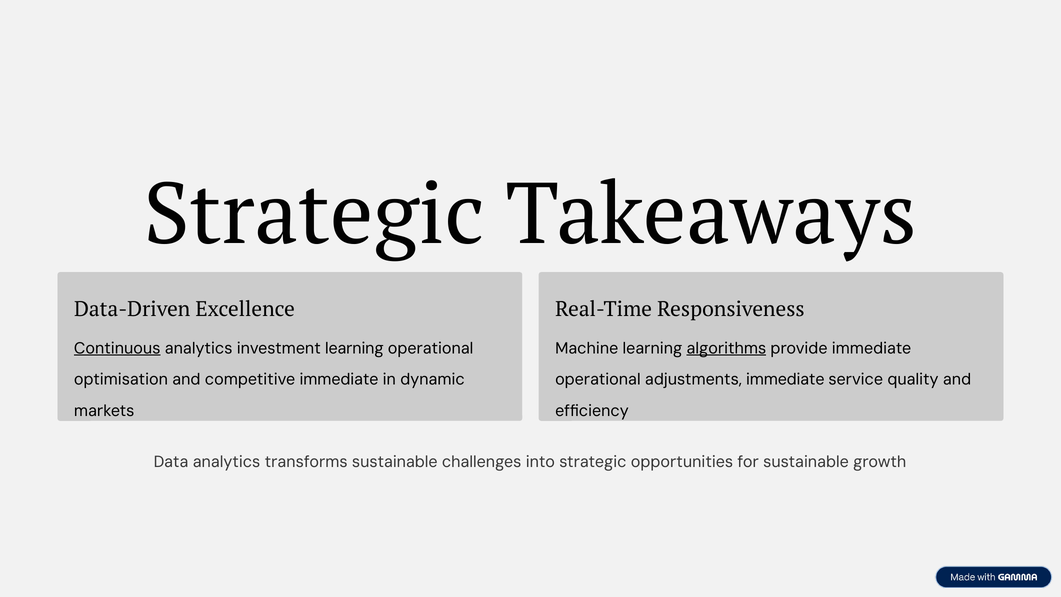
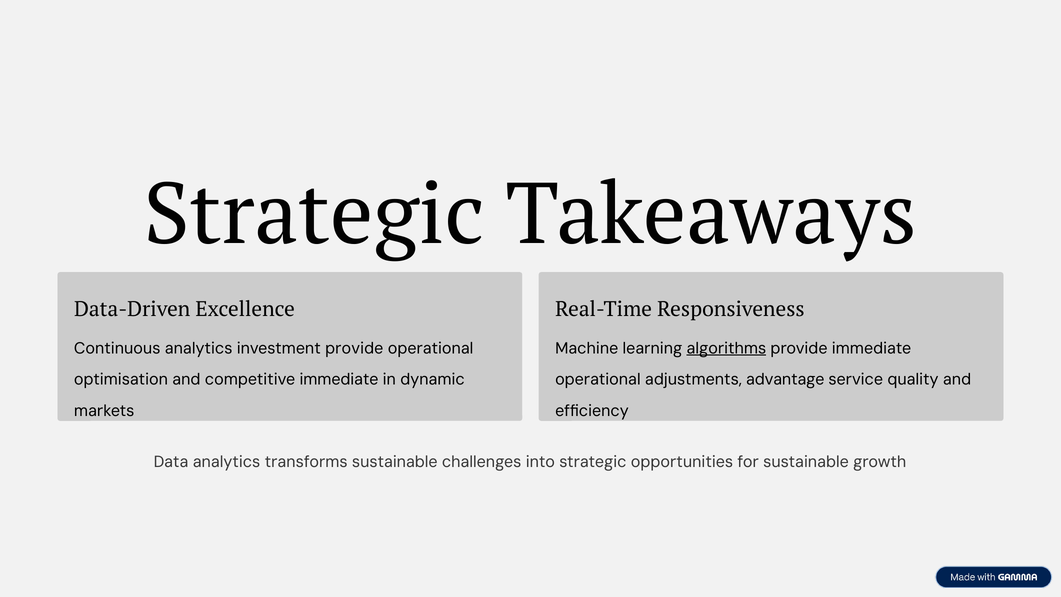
Continuous underline: present -> none
investment learning: learning -> provide
adjustments immediate: immediate -> advantage
